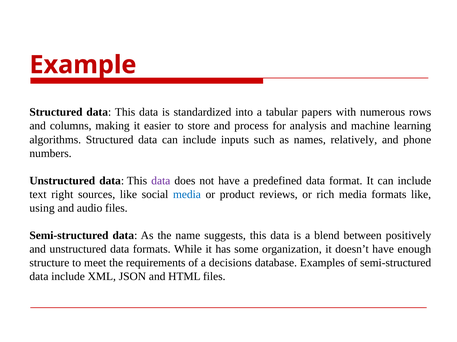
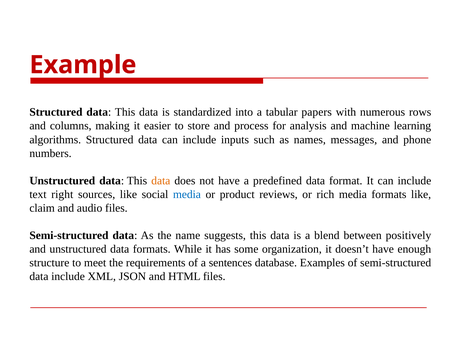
relatively: relatively -> messages
data at (161, 181) colour: purple -> orange
using: using -> claim
decisions: decisions -> sentences
